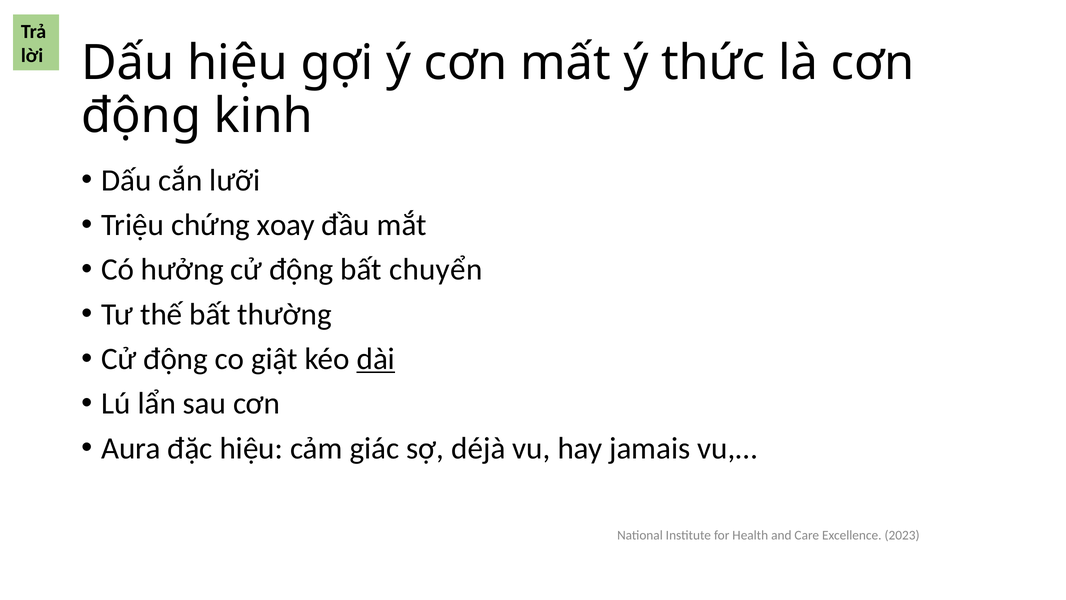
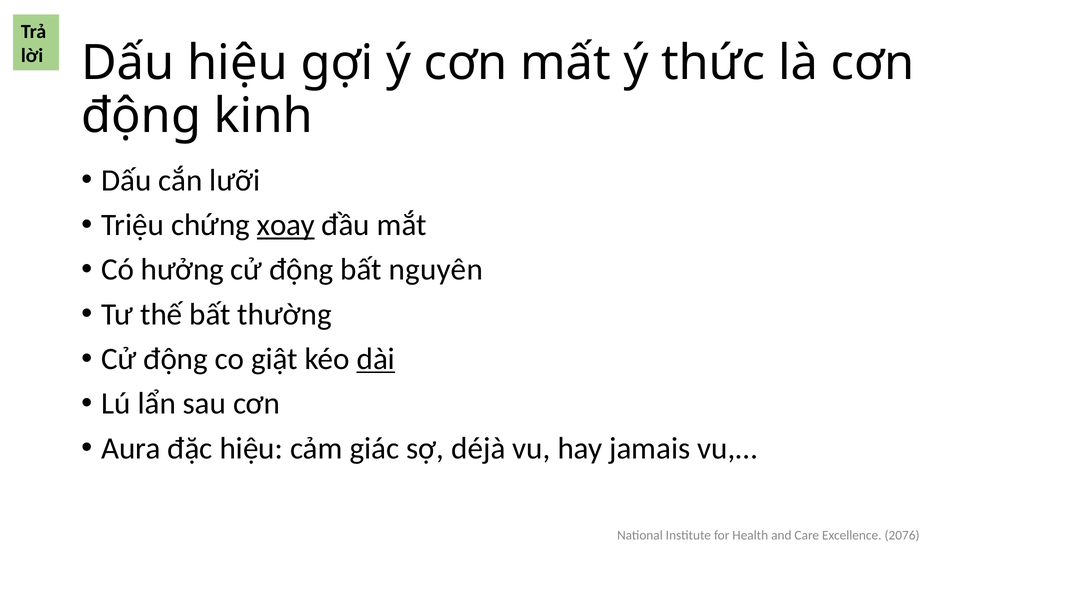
xoay underline: none -> present
chuyển: chuyển -> nguyên
2023: 2023 -> 2076
